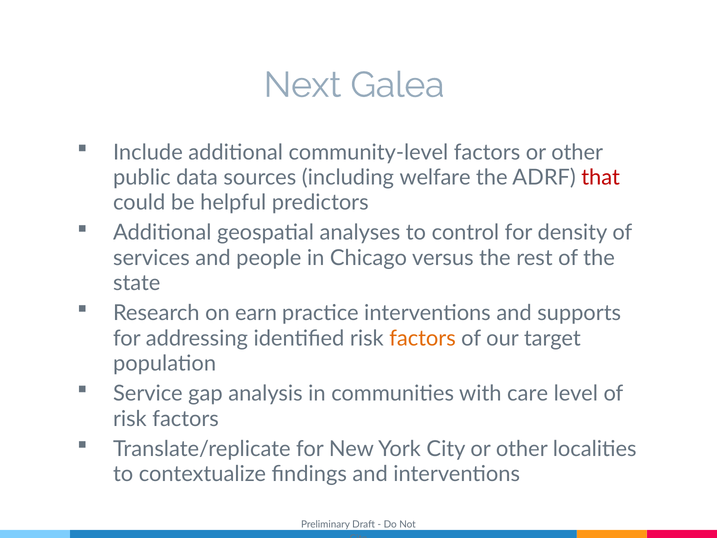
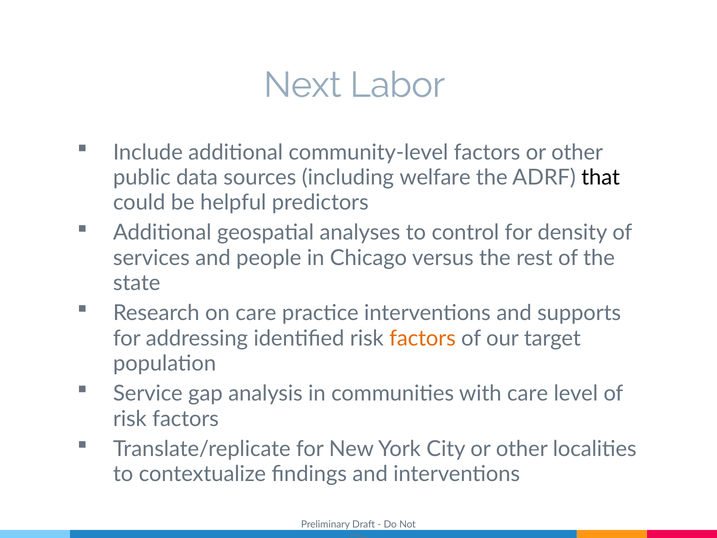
Galea: Galea -> Labor
that colour: red -> black
on earn: earn -> care
